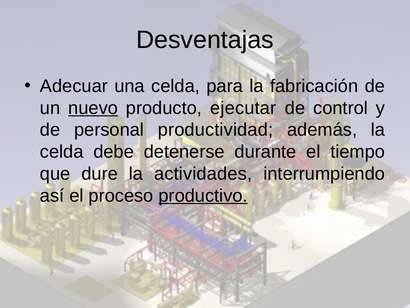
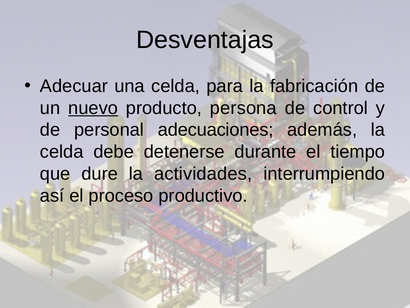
ejecutar: ejecutar -> persona
productividad: productividad -> adecuaciones
productivo underline: present -> none
